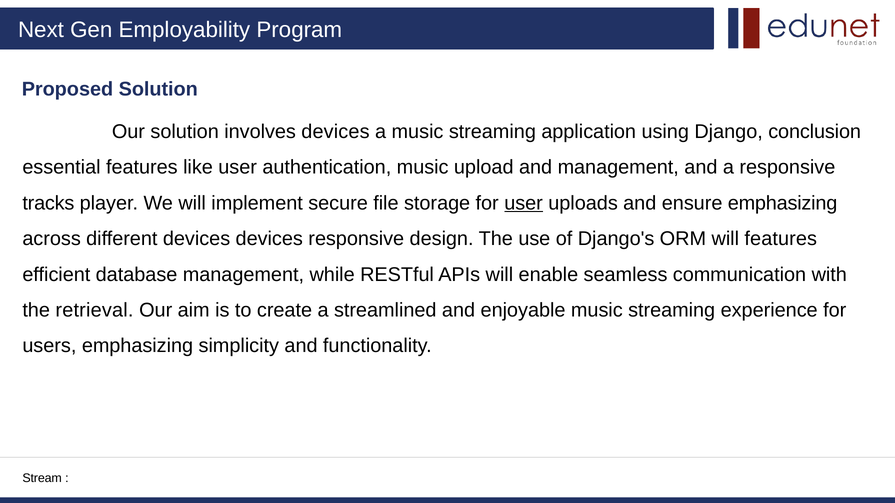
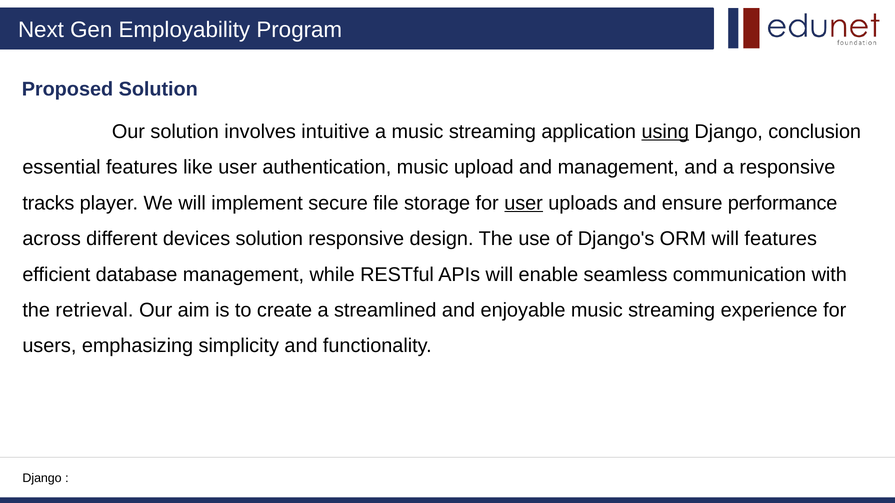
involves devices: devices -> intuitive
using underline: none -> present
ensure emphasizing: emphasizing -> performance
devices devices: devices -> solution
Stream at (42, 479): Stream -> Django
